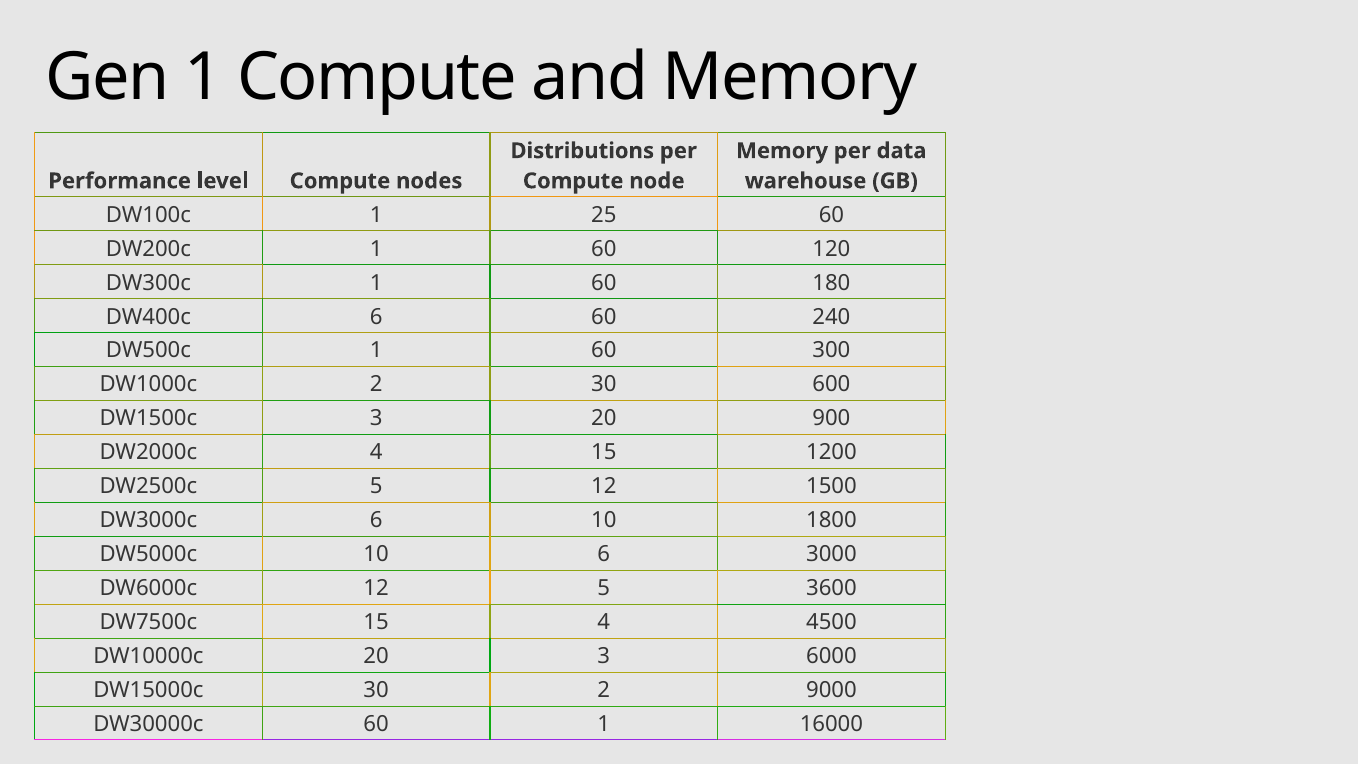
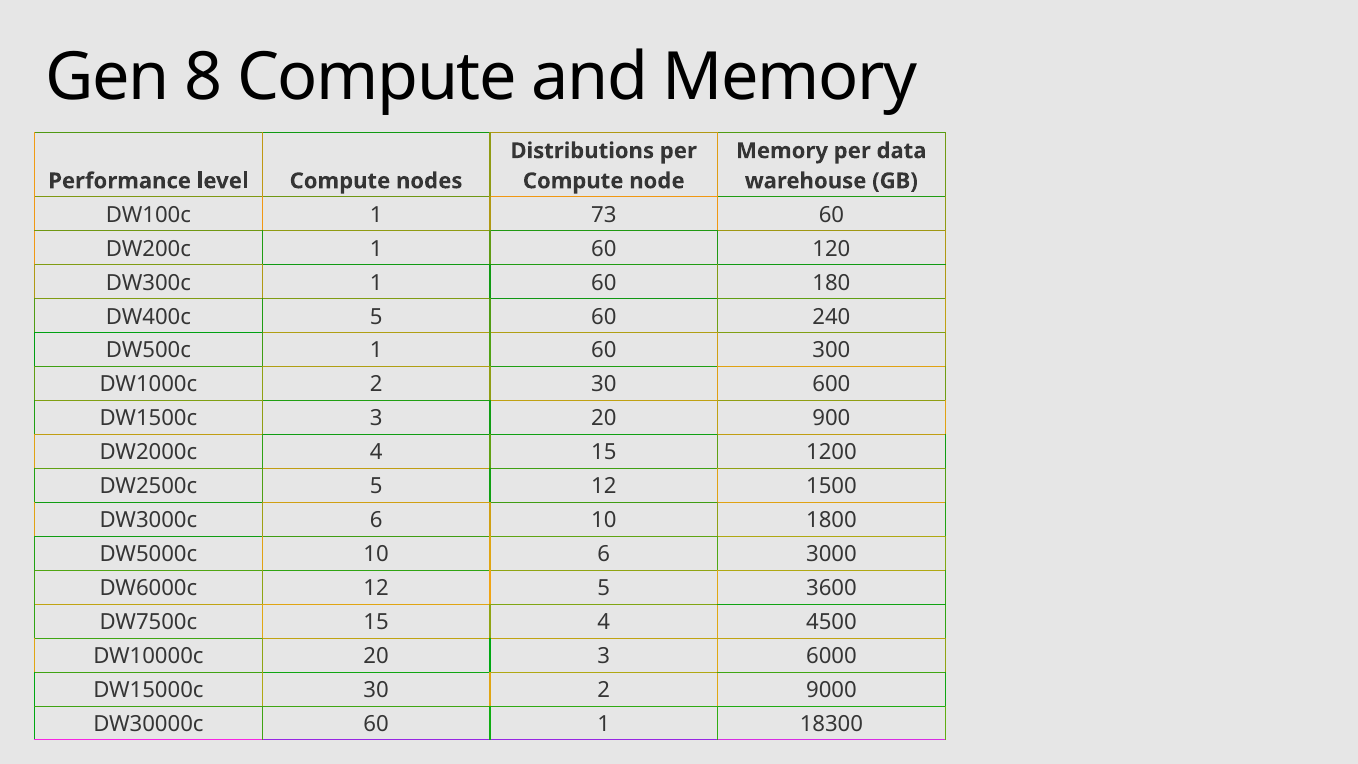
Gen 1: 1 -> 8
25: 25 -> 73
DW400c 6: 6 -> 5
16000: 16000 -> 18300
